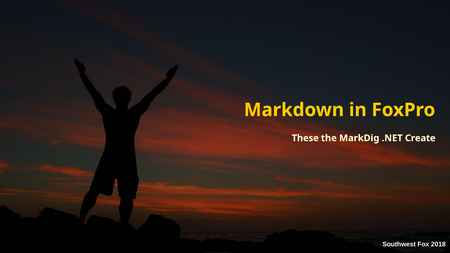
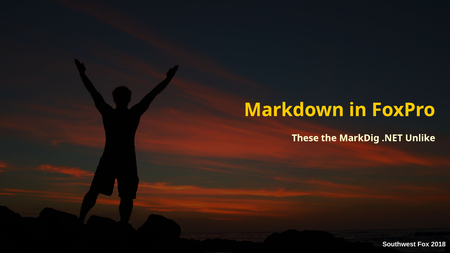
Create: Create -> Unlike
